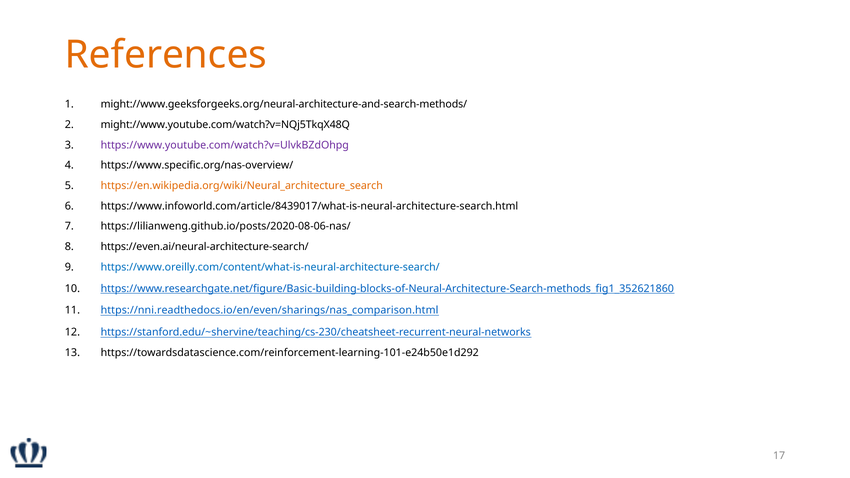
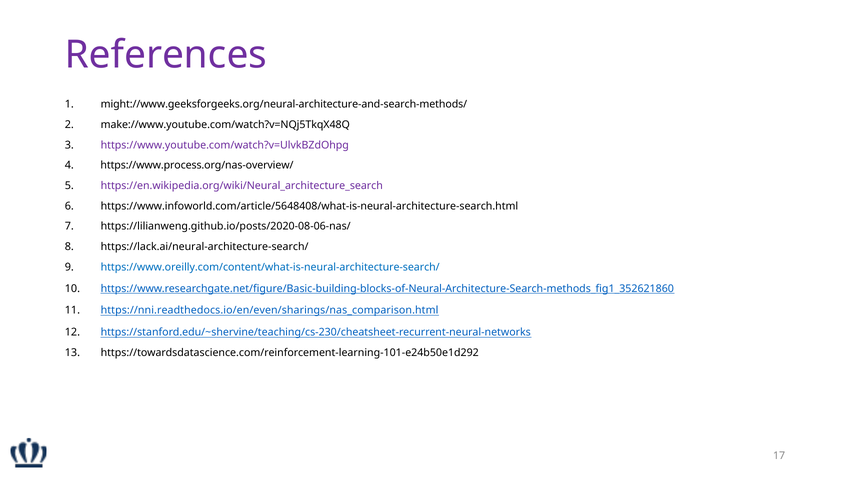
References colour: orange -> purple
might://www.youtube.com/watch?v=NQj5TkqX48Q: might://www.youtube.com/watch?v=NQj5TkqX48Q -> make://www.youtube.com/watch?v=NQj5TkqX48Q
https://www.specific.org/nas-overview/: https://www.specific.org/nas-overview/ -> https://www.process.org/nas-overview/
https://en.wikipedia.org/wiki/Neural_architecture_search colour: orange -> purple
https://www.infoworld.com/article/8439017/what-is-neural-architecture-search.html: https://www.infoworld.com/article/8439017/what-is-neural-architecture-search.html -> https://www.infoworld.com/article/5648408/what-is-neural-architecture-search.html
https://even.ai/neural-architecture-search/: https://even.ai/neural-architecture-search/ -> https://lack.ai/neural-architecture-search/
